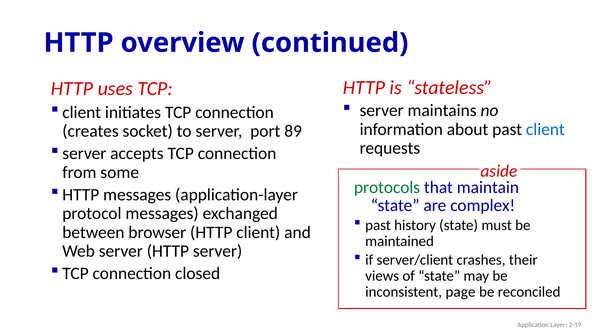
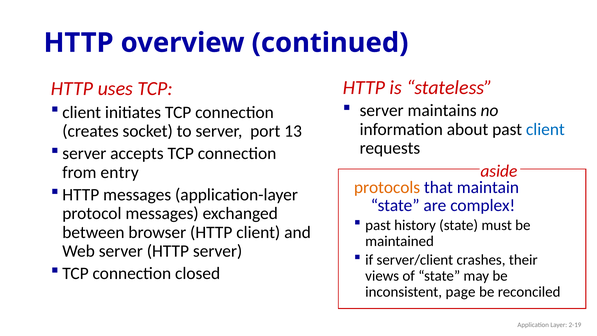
89: 89 -> 13
some: some -> entry
protocols colour: green -> orange
